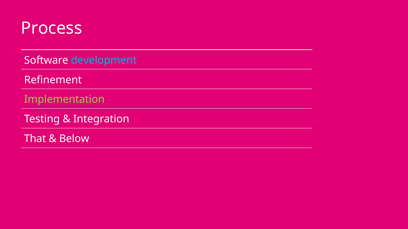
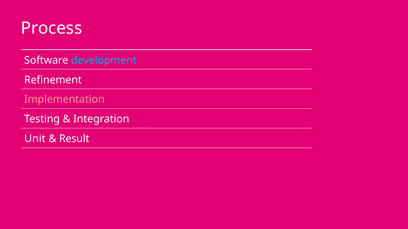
Implementation colour: light green -> pink
That: That -> Unit
Below: Below -> Result
